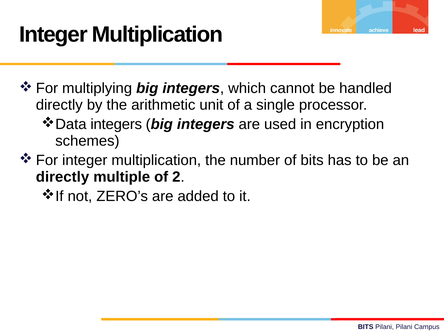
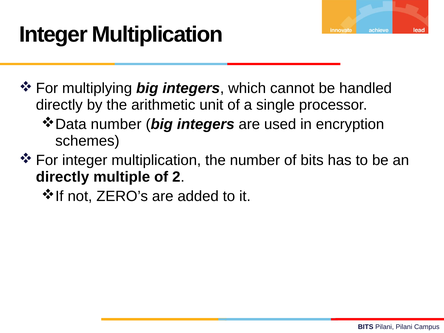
integers at (116, 124): integers -> number
